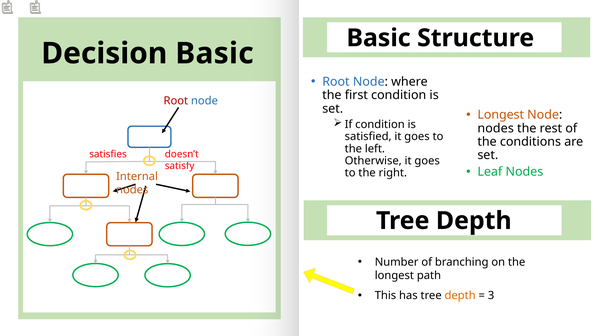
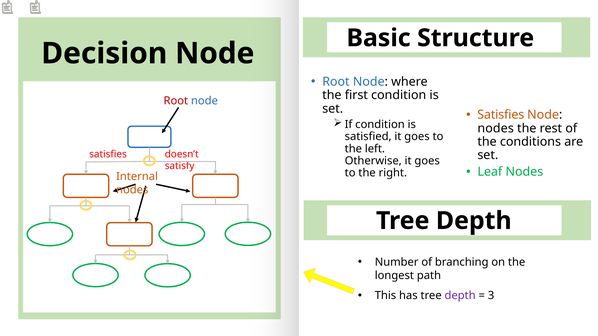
Decision Basic: Basic -> Node
Longest at (501, 115): Longest -> Satisfies
depth at (460, 296) colour: orange -> purple
